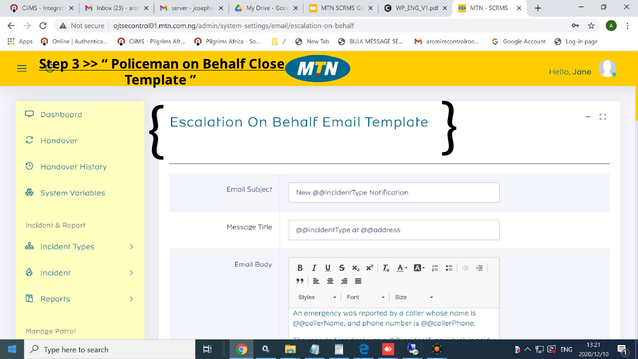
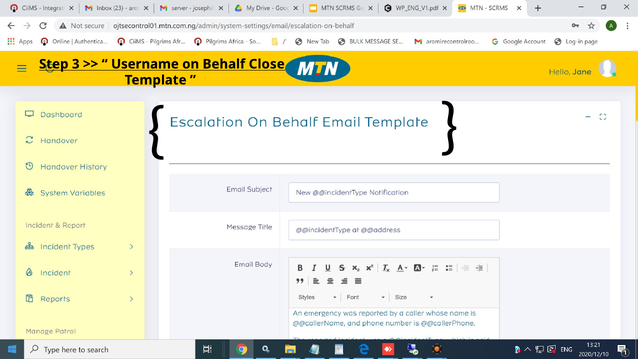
Policeman: Policeman -> Username
